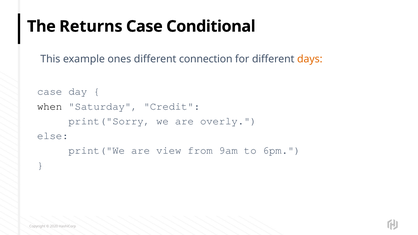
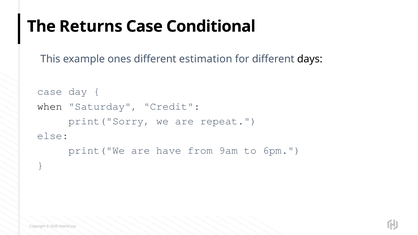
connection: connection -> estimation
days colour: orange -> black
overly: overly -> repeat
view: view -> have
